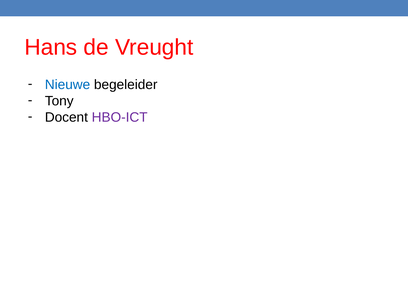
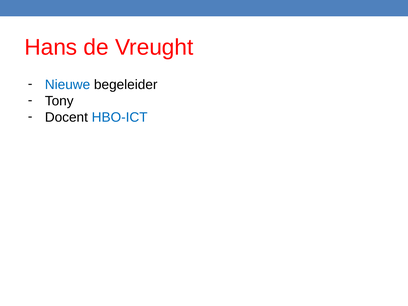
HBO-ICT colour: purple -> blue
